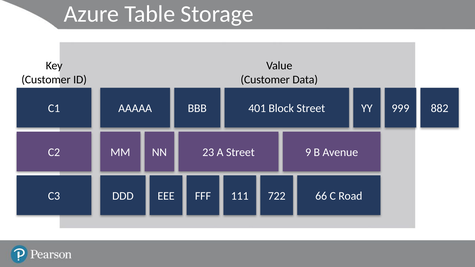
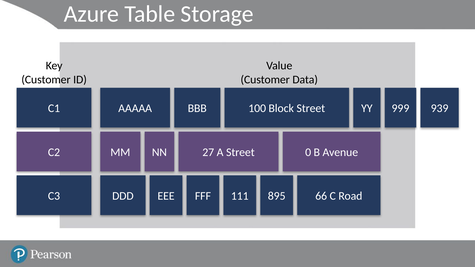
401: 401 -> 100
882: 882 -> 939
23: 23 -> 27
9: 9 -> 0
722: 722 -> 895
